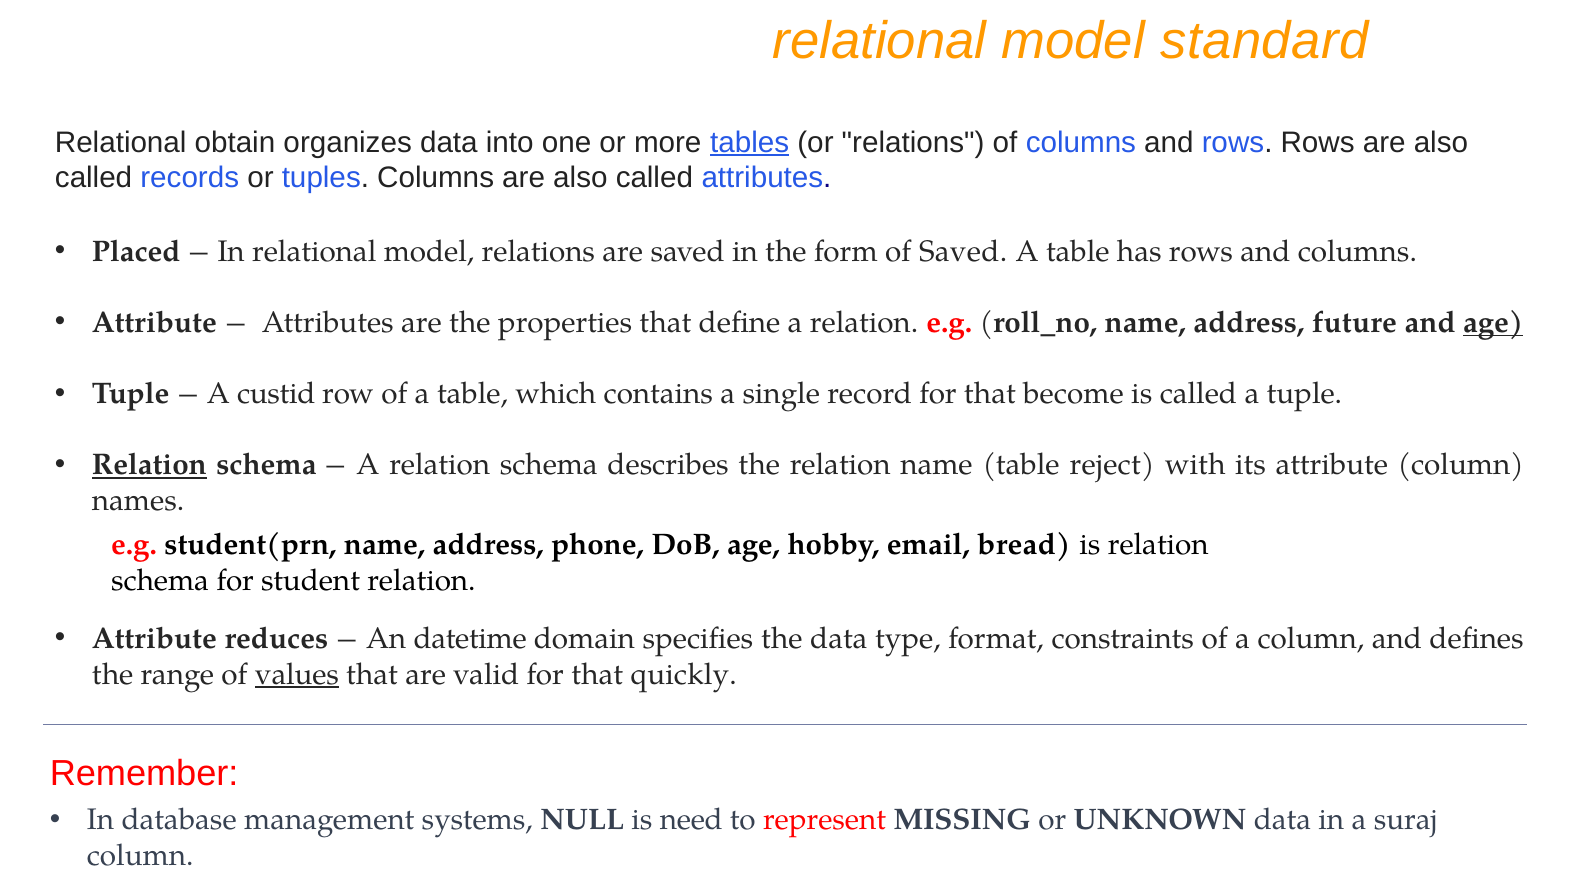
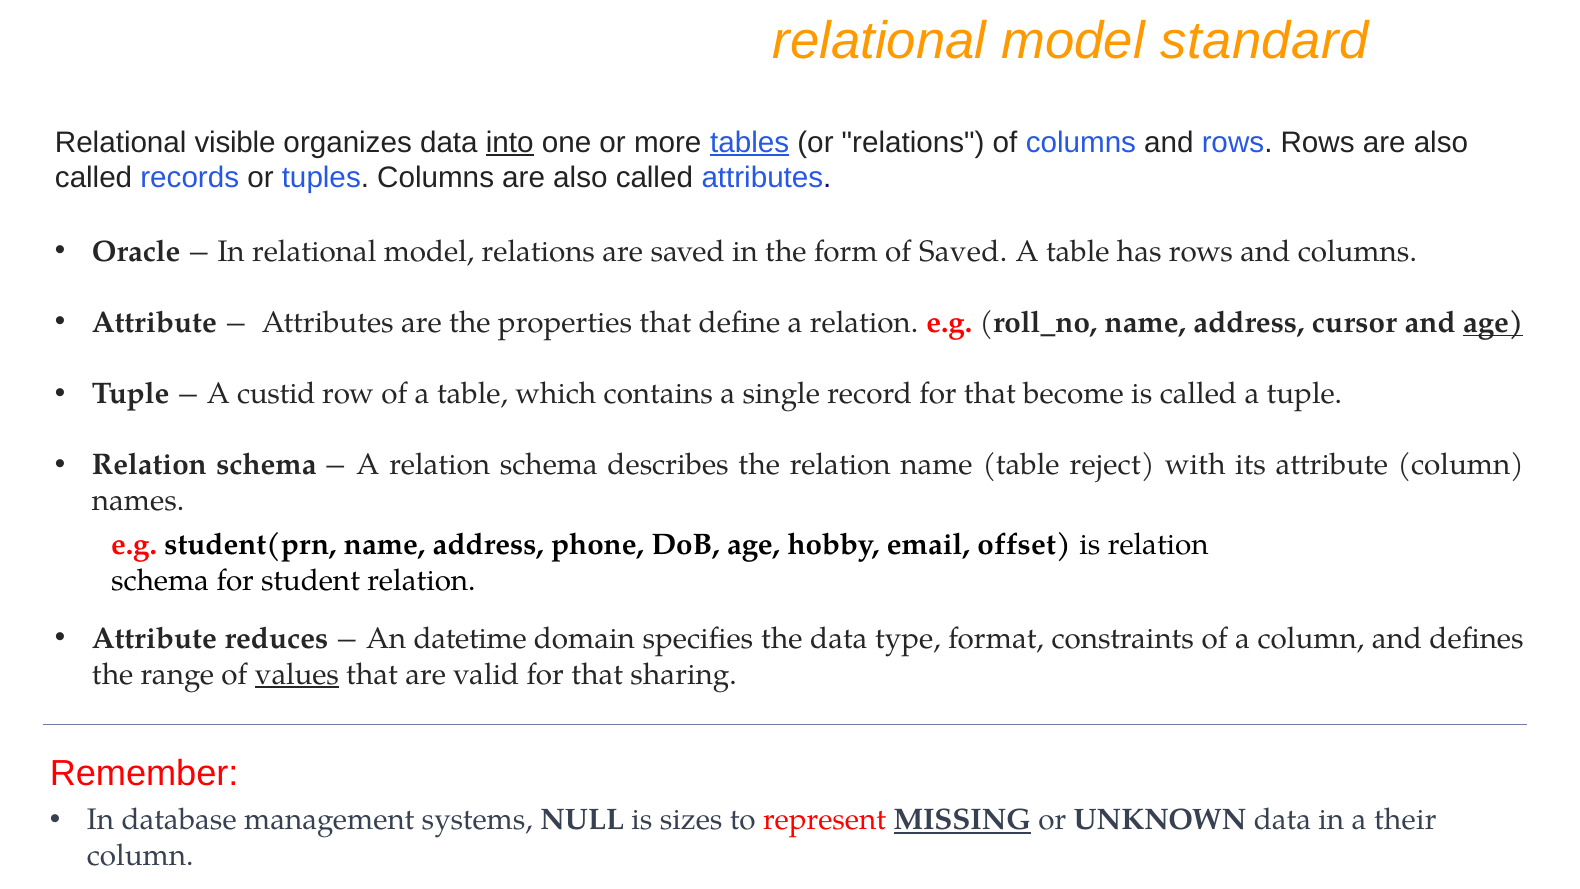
obtain: obtain -> visible
into underline: none -> present
Placed: Placed -> Oracle
future: future -> cursor
Relation at (149, 465) underline: present -> none
bread: bread -> offset
quickly: quickly -> sharing
need: need -> sizes
MISSING underline: none -> present
suraj: suraj -> their
